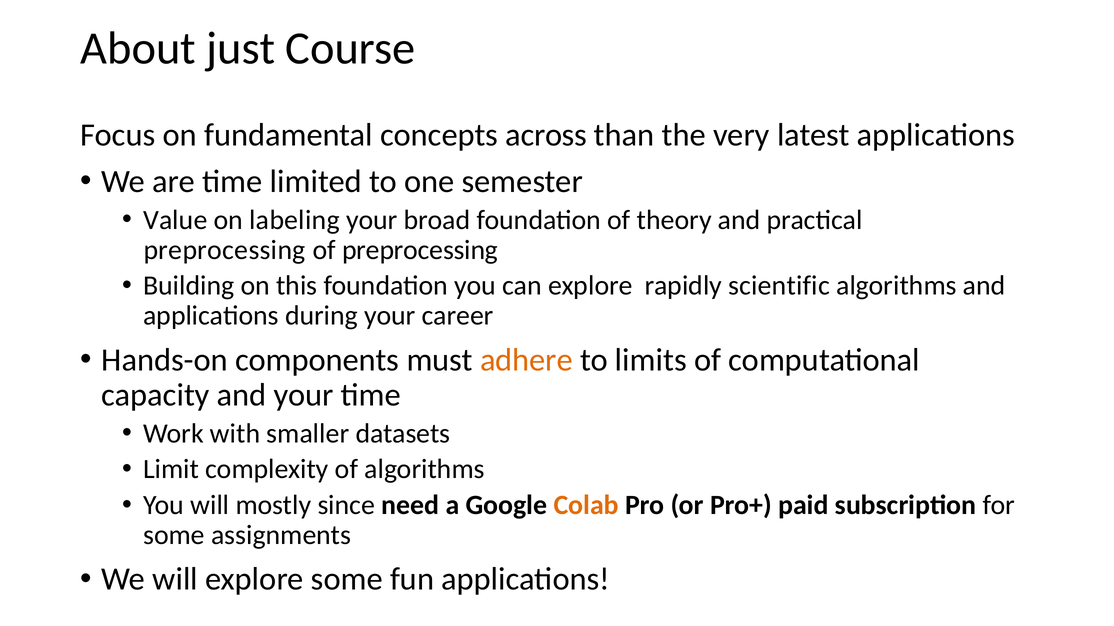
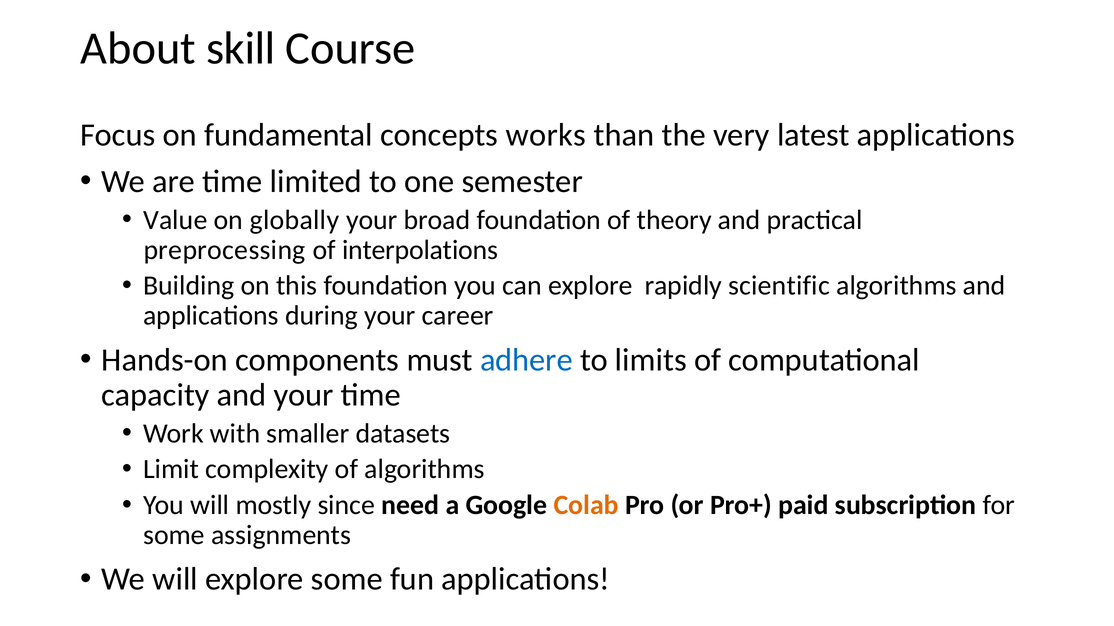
just: just -> skill
across: across -> works
labeling: labeling -> globally
of preprocessing: preprocessing -> interpolations
adhere colour: orange -> blue
